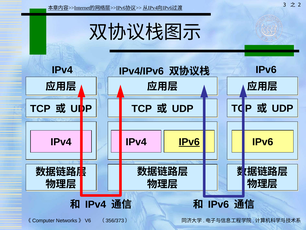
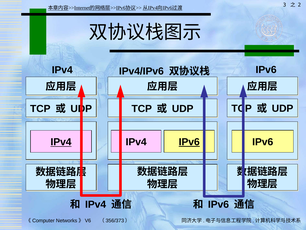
IPv4 at (61, 142) underline: none -> present
